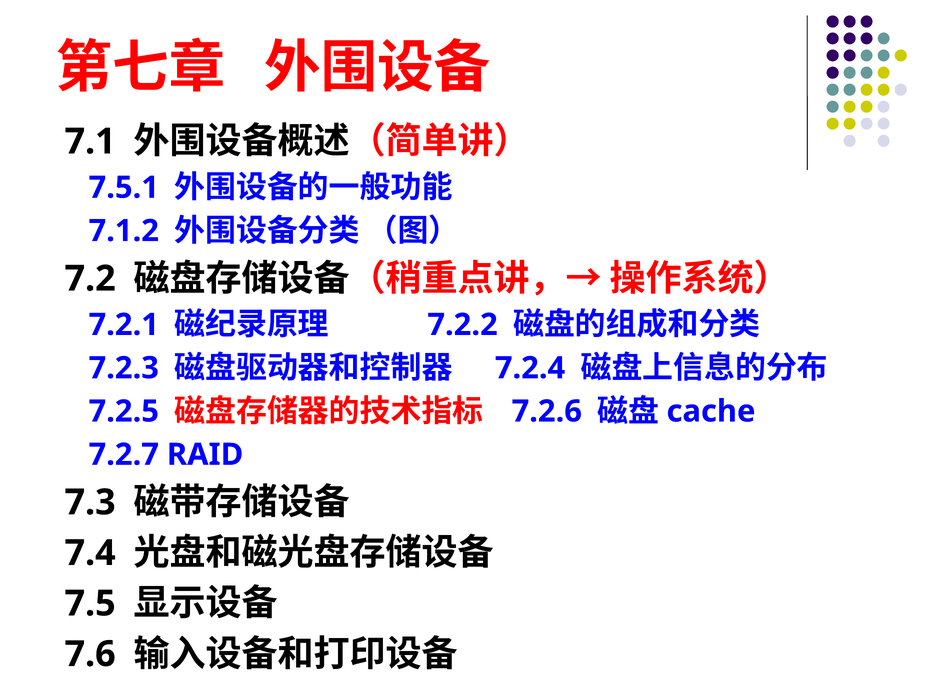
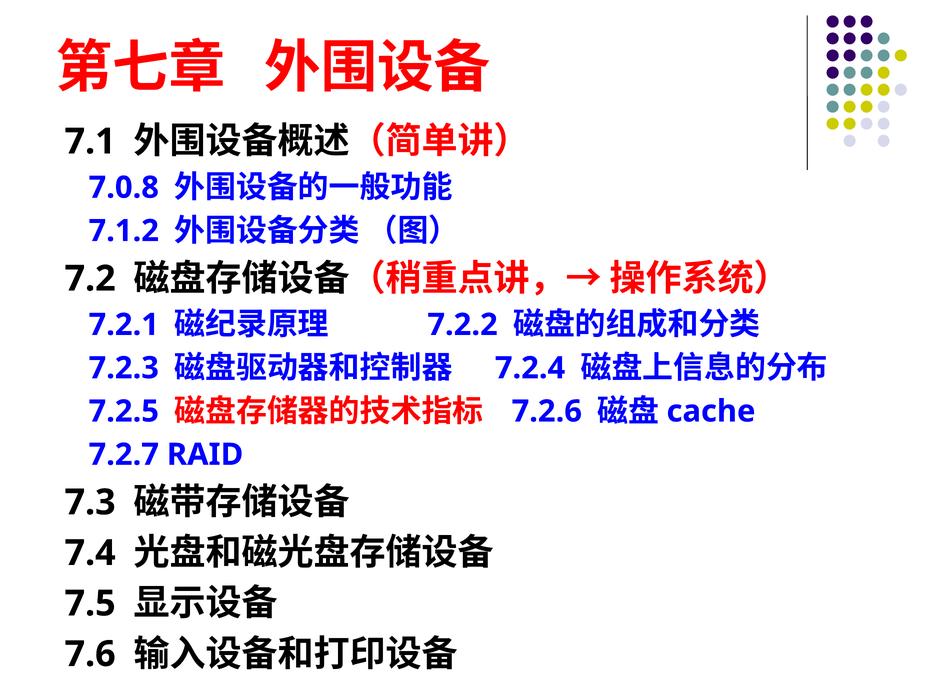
7.5.1: 7.5.1 -> 7.0.8
